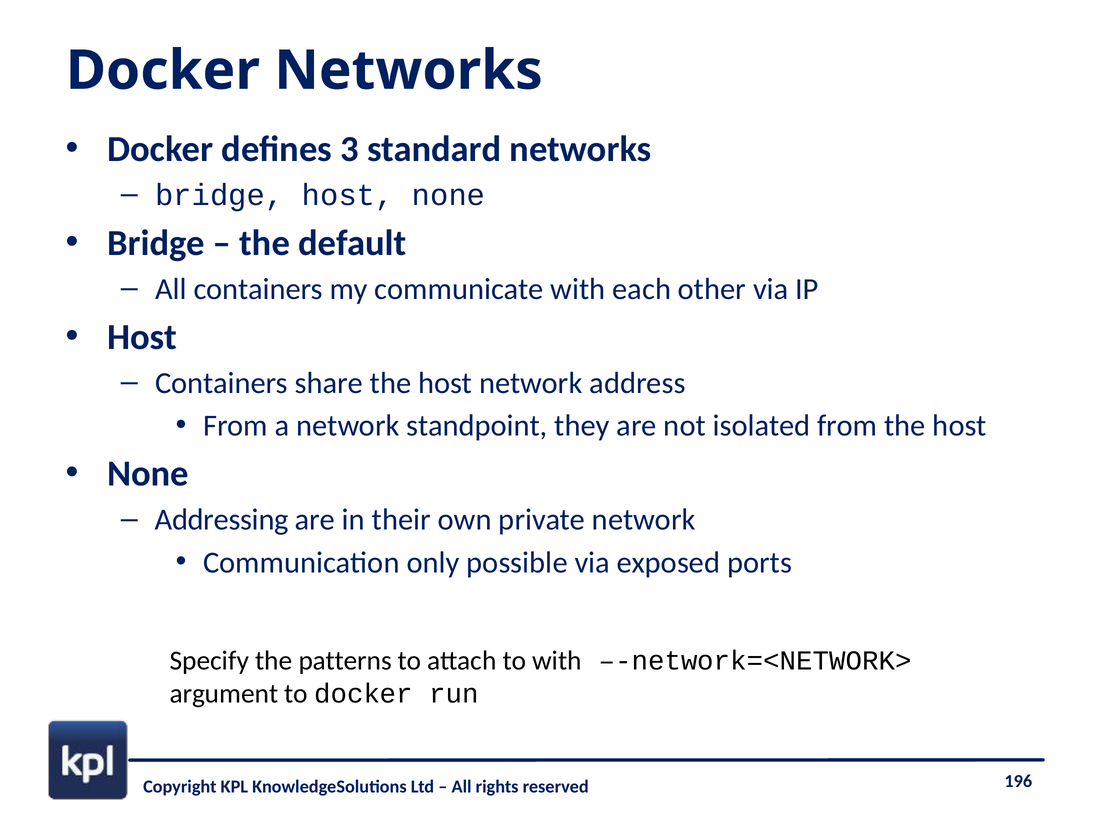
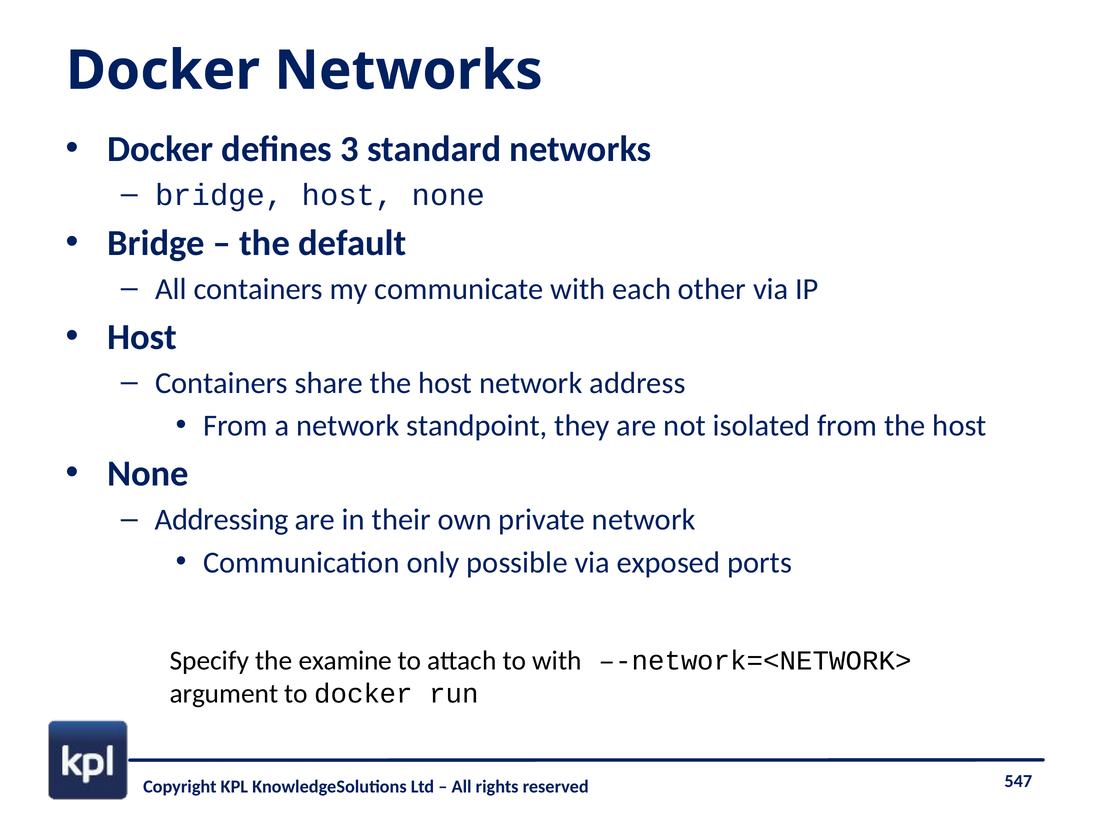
patterns: patterns -> examine
196: 196 -> 547
